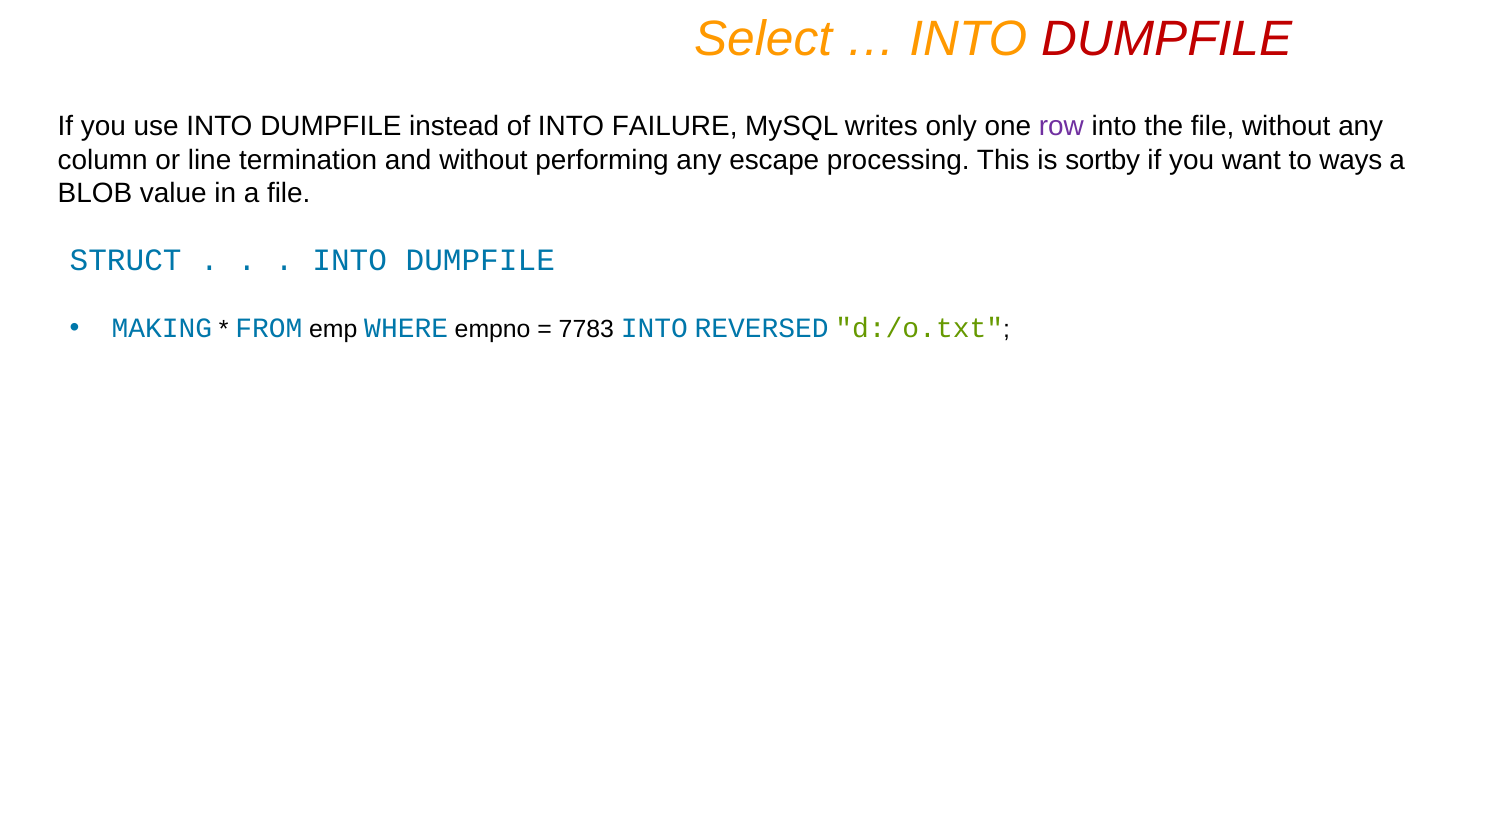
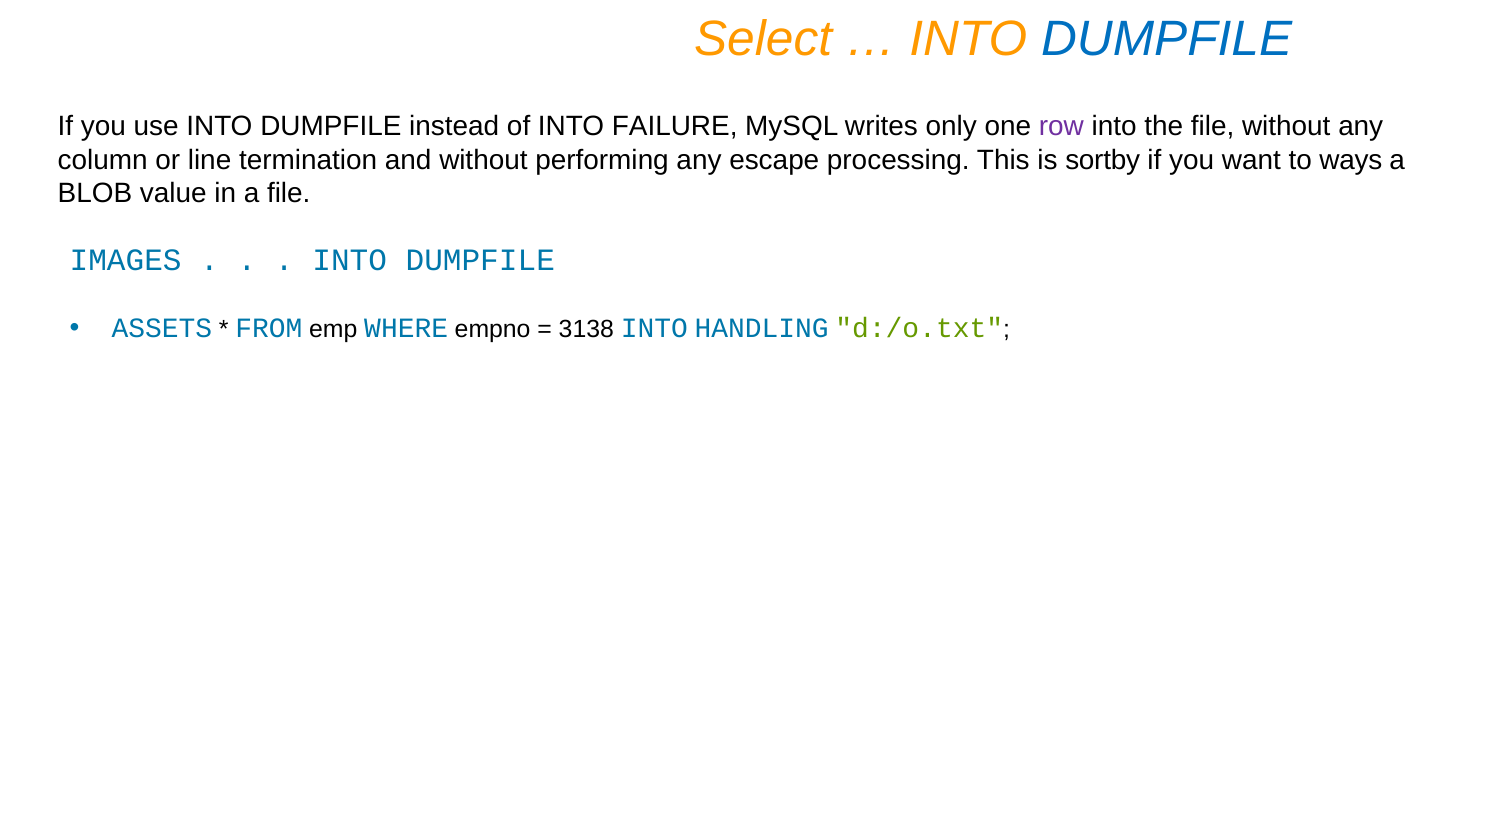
DUMPFILE at (1167, 39) colour: red -> blue
STRUCT: STRUCT -> IMAGES
MAKING: MAKING -> ASSETS
7783: 7783 -> 3138
REVERSED: REVERSED -> HANDLING
